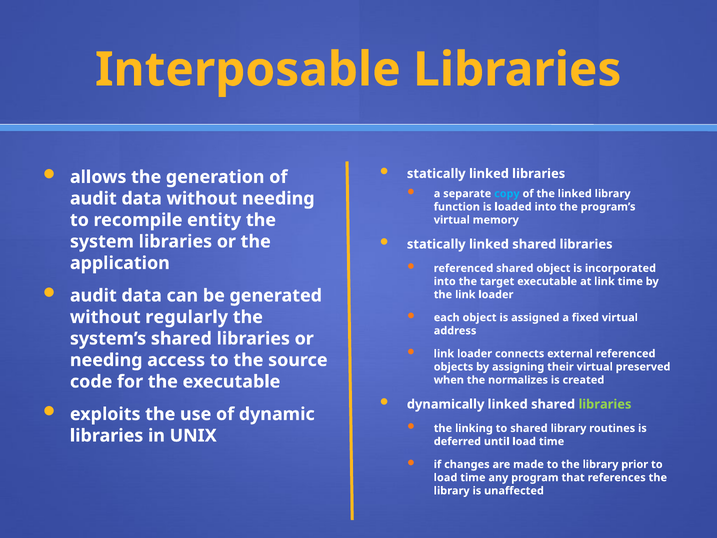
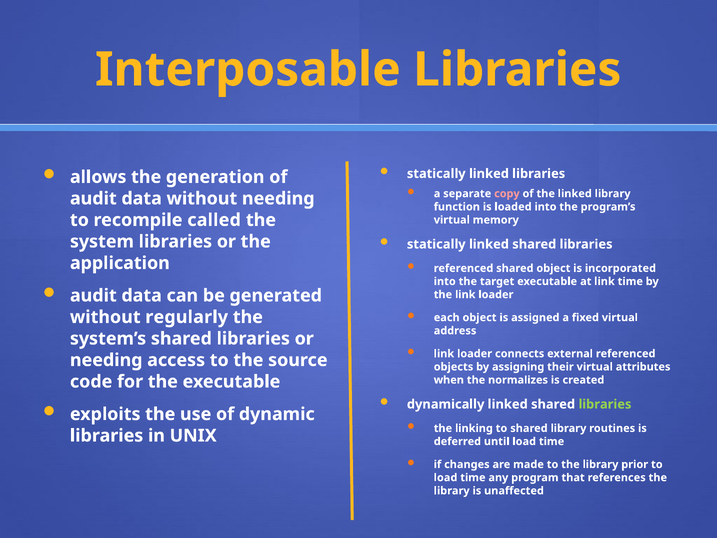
copy colour: light blue -> pink
entity: entity -> called
preserved: preserved -> attributes
